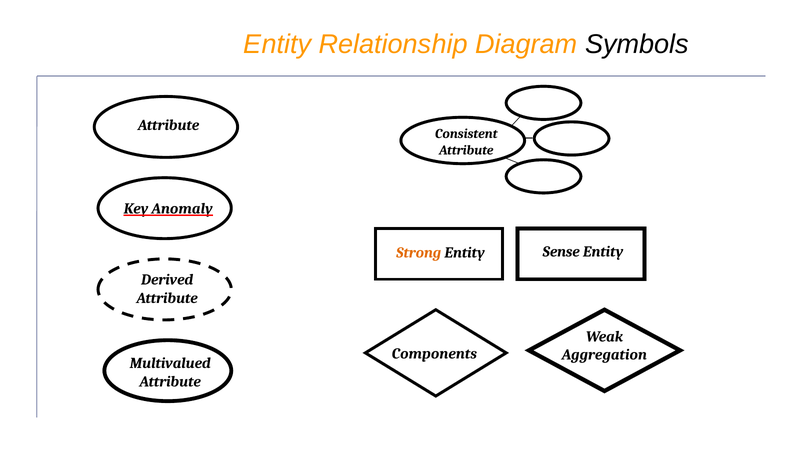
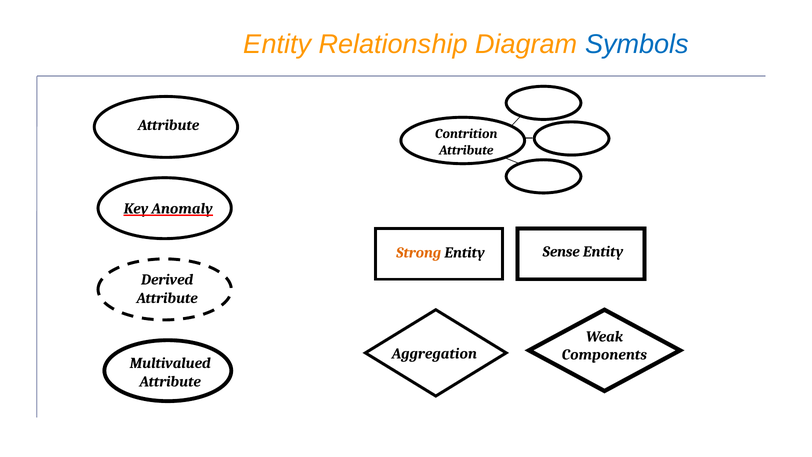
Symbols colour: black -> blue
Consistent: Consistent -> Contrition
Components: Components -> Aggregation
Aggregation: Aggregation -> Components
